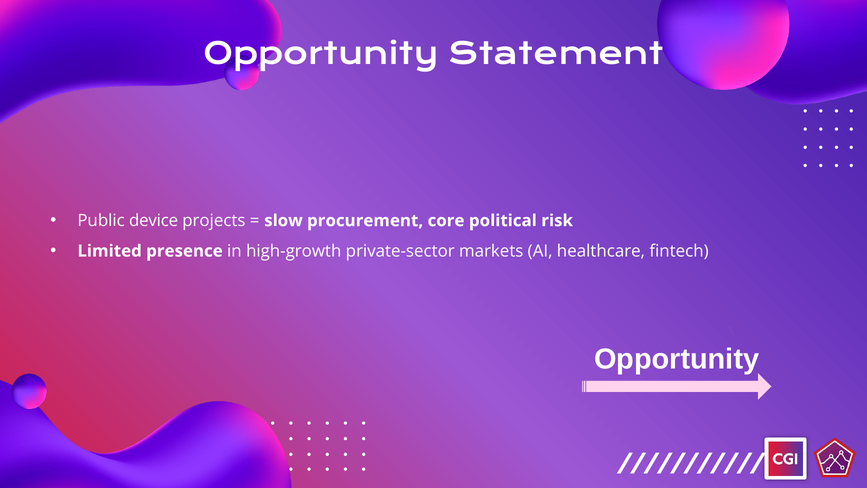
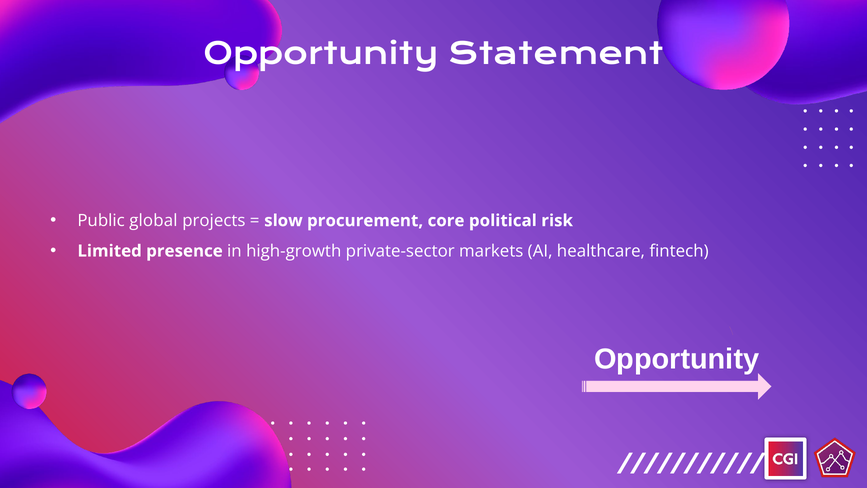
device: device -> global
